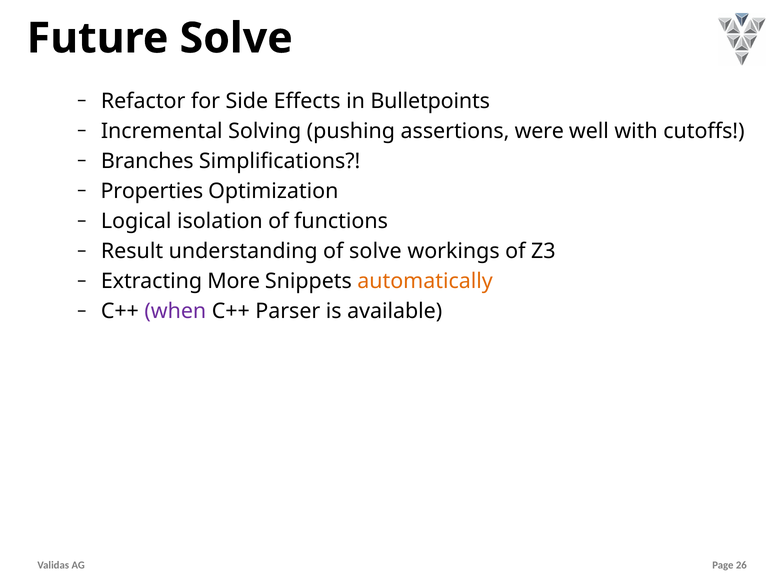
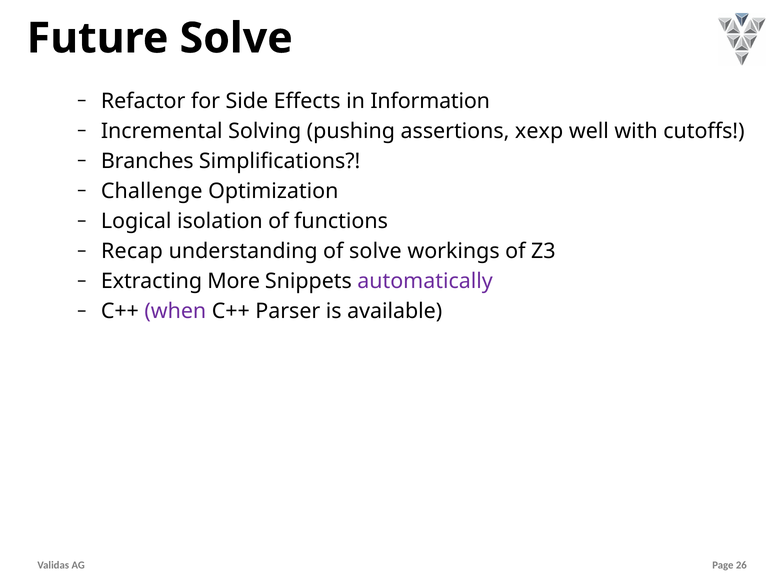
Bulletpoints: Bulletpoints -> Information
were: were -> xexp
Properties: Properties -> Challenge
Result: Result -> Recap
automatically colour: orange -> purple
